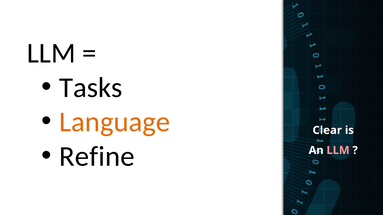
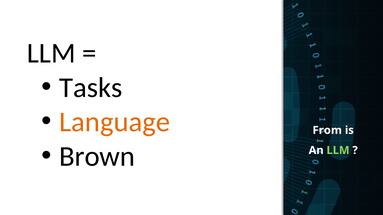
Clear: Clear -> From
Refine: Refine -> Brown
LLM at (338, 151) colour: pink -> light green
